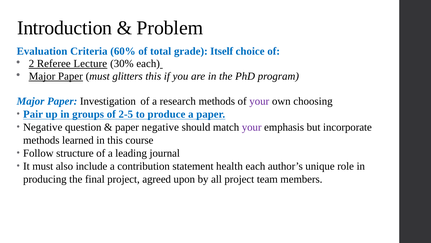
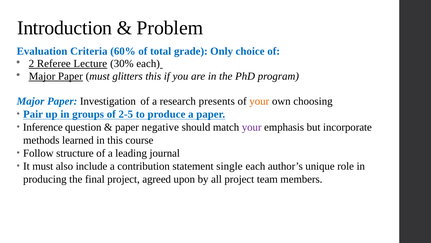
Itself: Itself -> Only
research methods: methods -> presents
your at (259, 101) colour: purple -> orange
Negative at (43, 127): Negative -> Inference
health: health -> single
